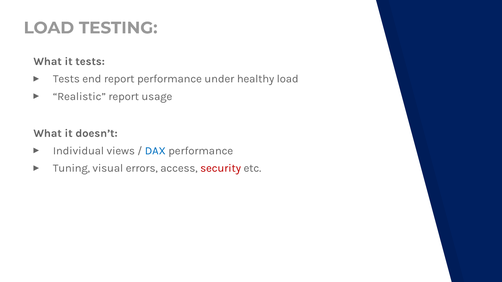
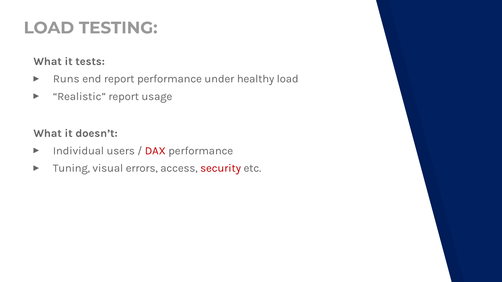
Tests at (66, 79): Tests -> Runs
views: views -> users
DAX colour: blue -> red
